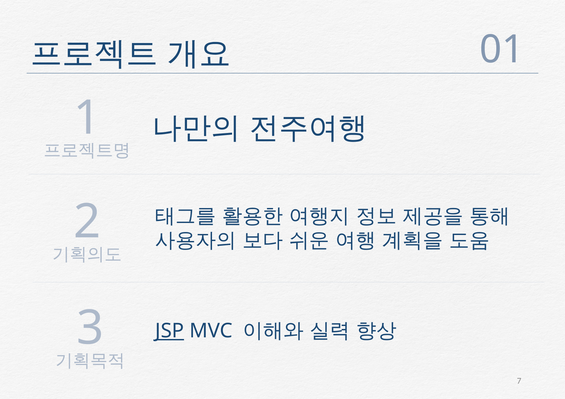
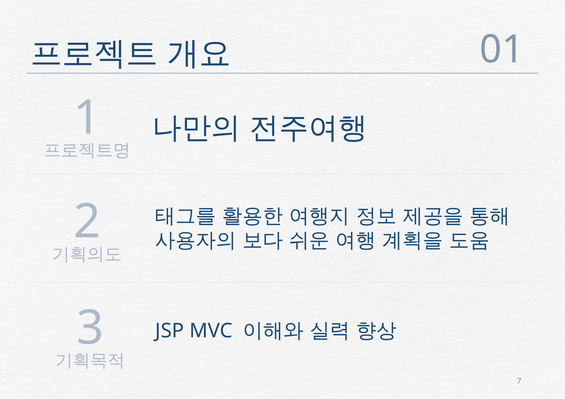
JSP underline: present -> none
